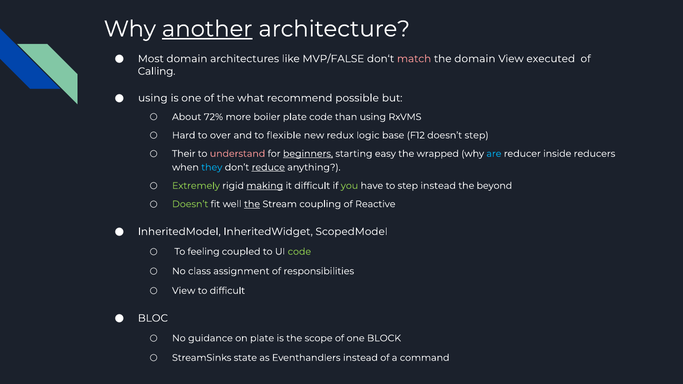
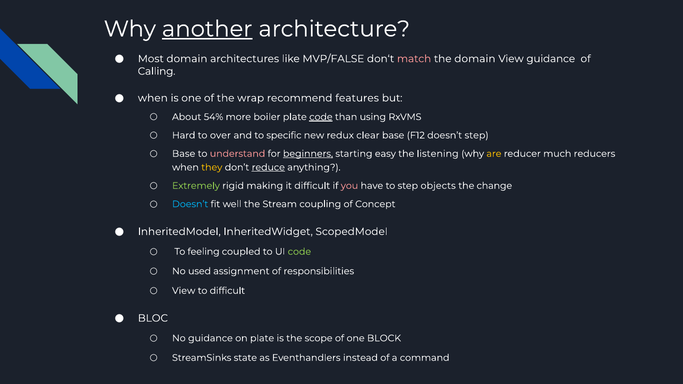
View executed: executed -> guidance
using at (153, 98): using -> when
what: what -> wrap
possible: possible -> features
72%: 72% -> 54%
code at (321, 117) underline: none -> present
flexible: flexible -> specific
logic: logic -> clear
Their at (184, 154): Their -> Base
wrapped: wrapped -> listening
are colour: light blue -> yellow
inside: inside -> much
they colour: light blue -> yellow
making underline: present -> none
you colour: light green -> pink
step instead: instead -> objects
beyond: beyond -> change
Doesn’t at (190, 204) colour: light green -> light blue
the at (252, 204) underline: present -> none
Reactive: Reactive -> Concept
class: class -> used
